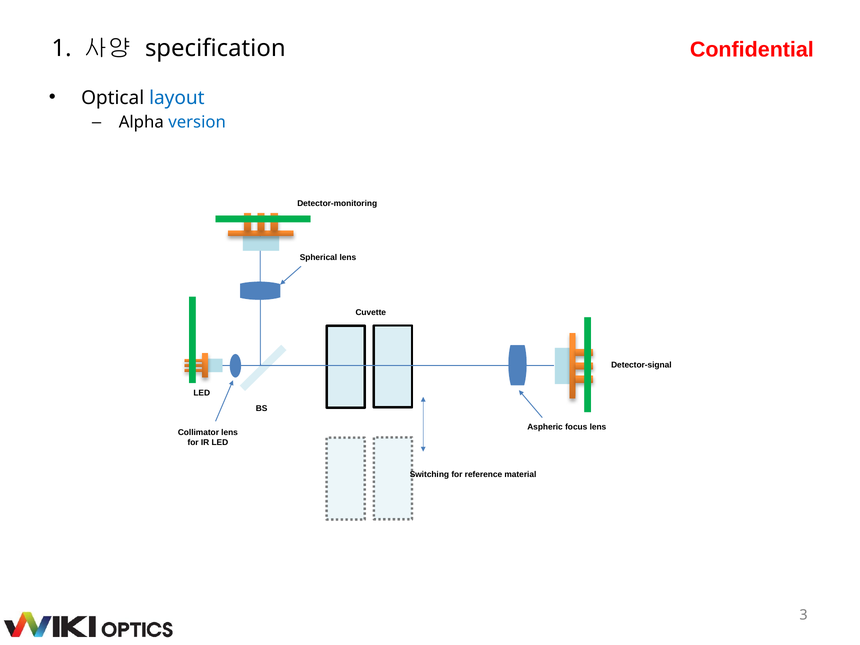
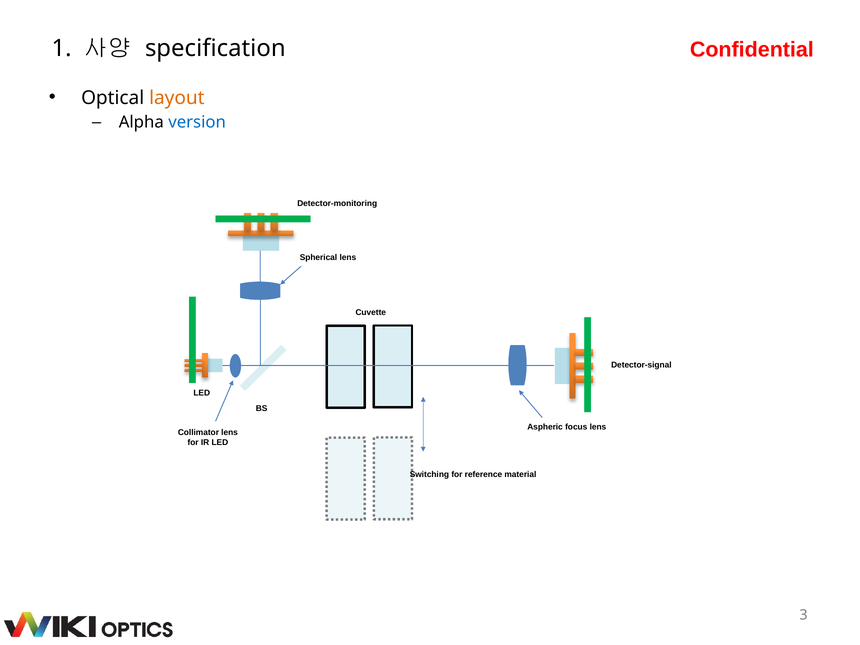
layout colour: blue -> orange
